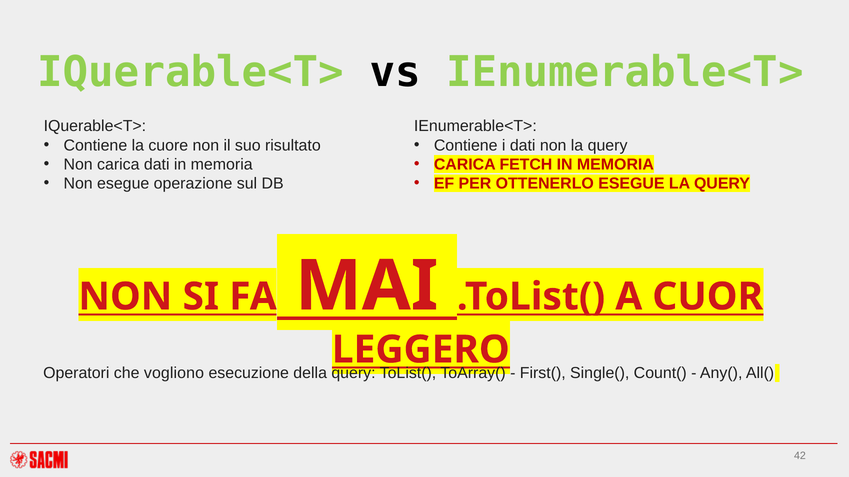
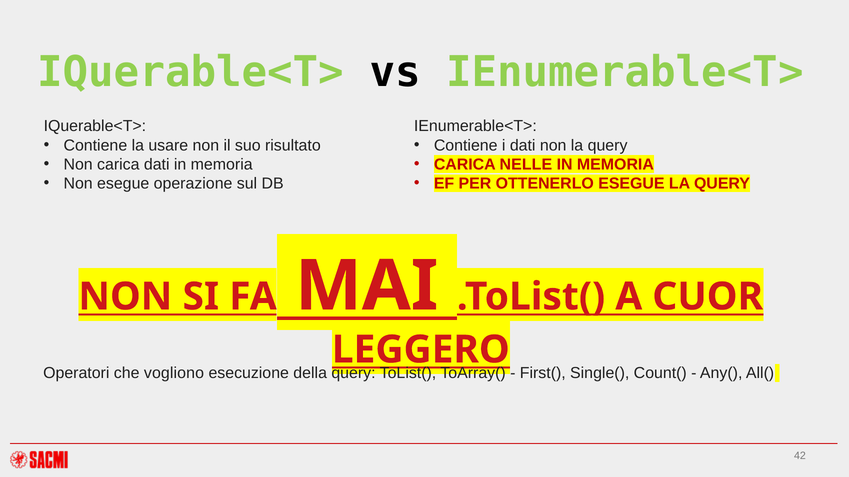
cuore: cuore -> usare
FETCH: FETCH -> NELLE
